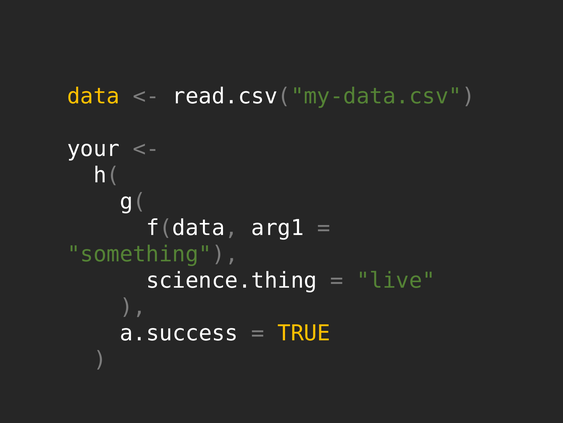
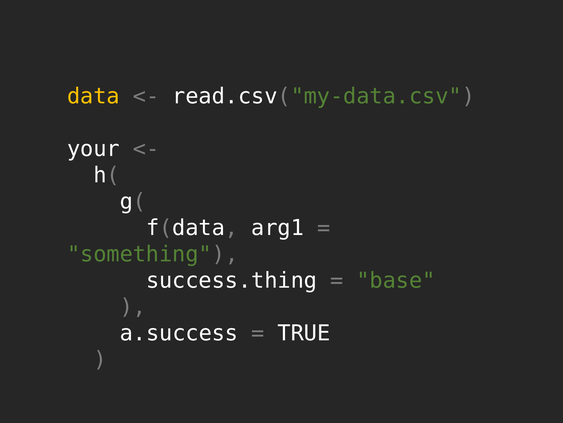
science.thing: science.thing -> success.thing
live: live -> base
TRUE colour: yellow -> white
